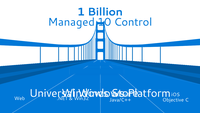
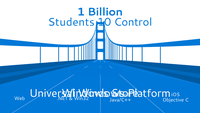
Managed: Managed -> Students
